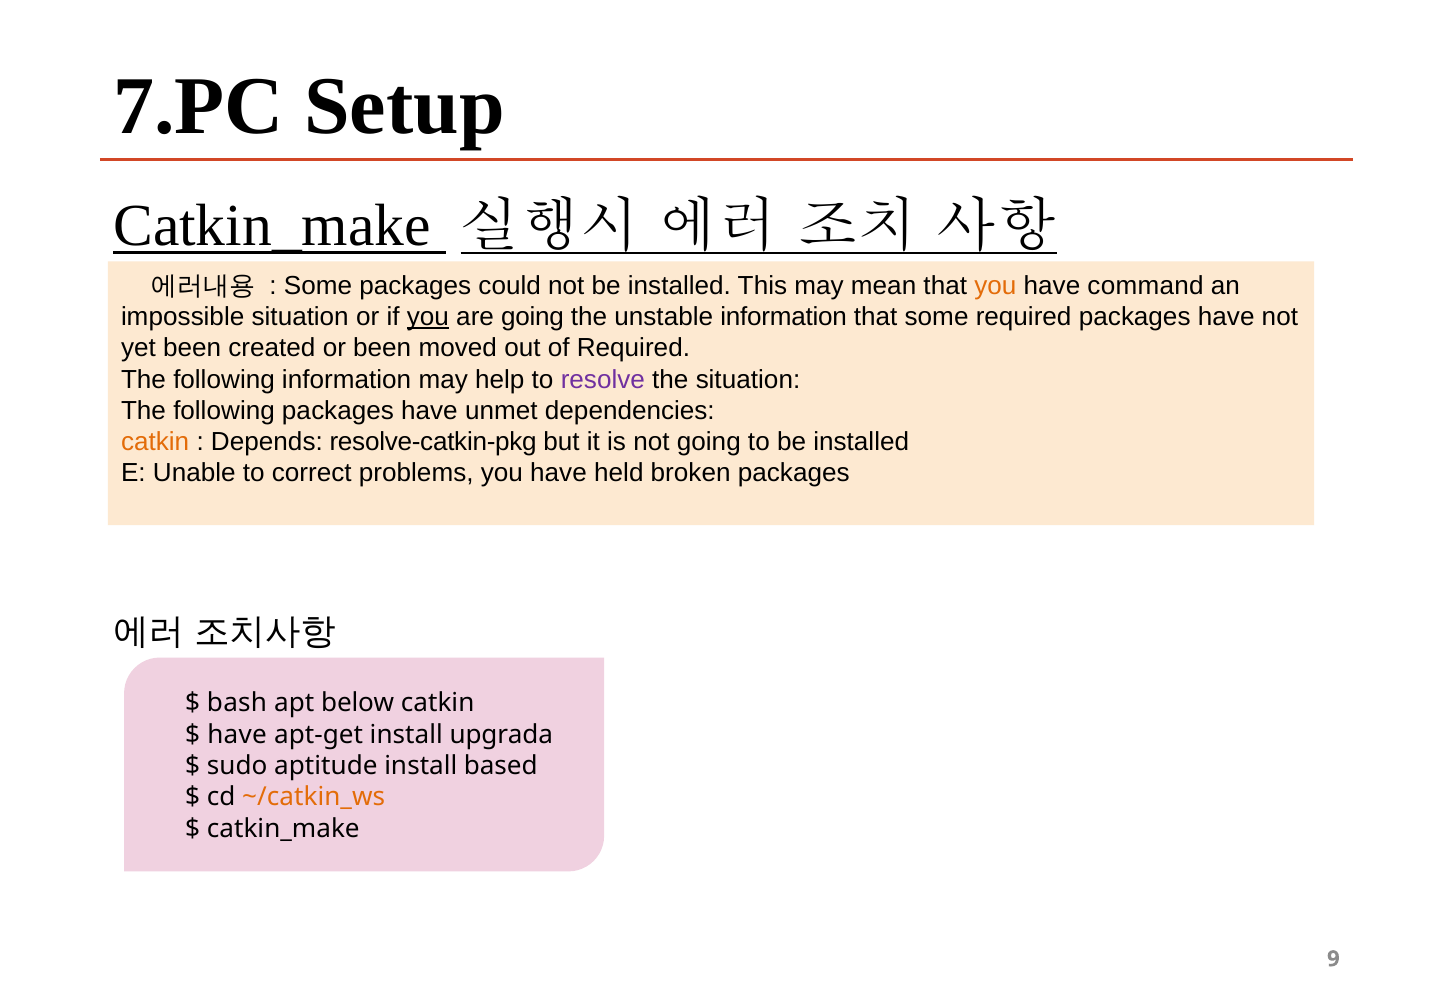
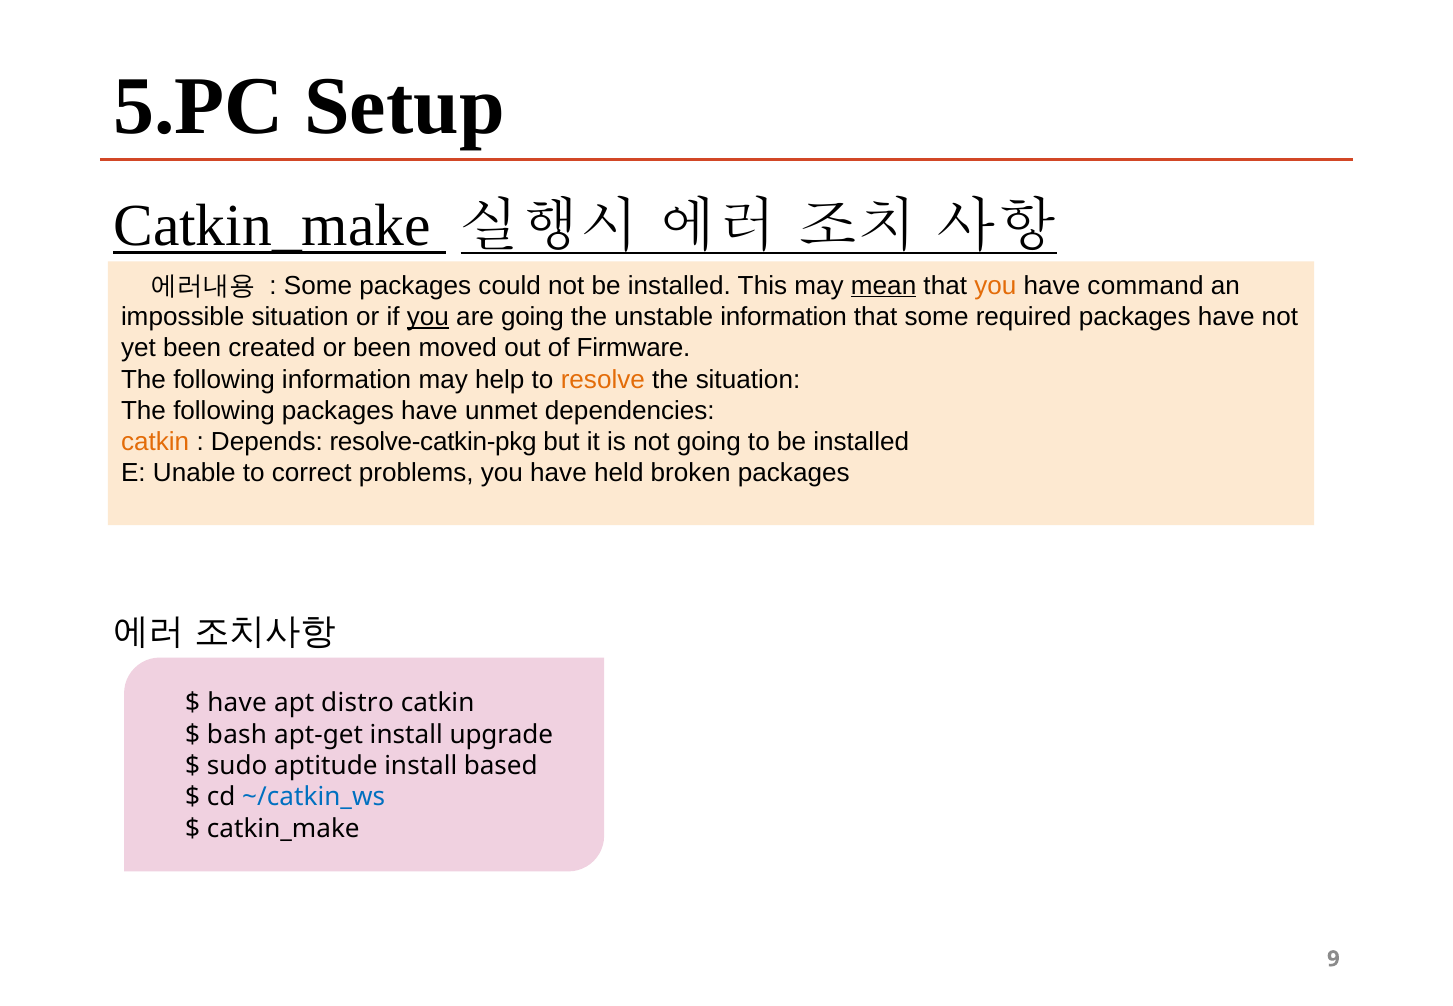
7.PC: 7.PC -> 5.PC
mean underline: none -> present
of Required: Required -> Firmware
resolve colour: purple -> orange
bash at (237, 703): bash -> have
below: below -> distro
have at (237, 734): have -> bash
upgrada: upgrada -> upgrade
~/catkin_ws colour: orange -> blue
